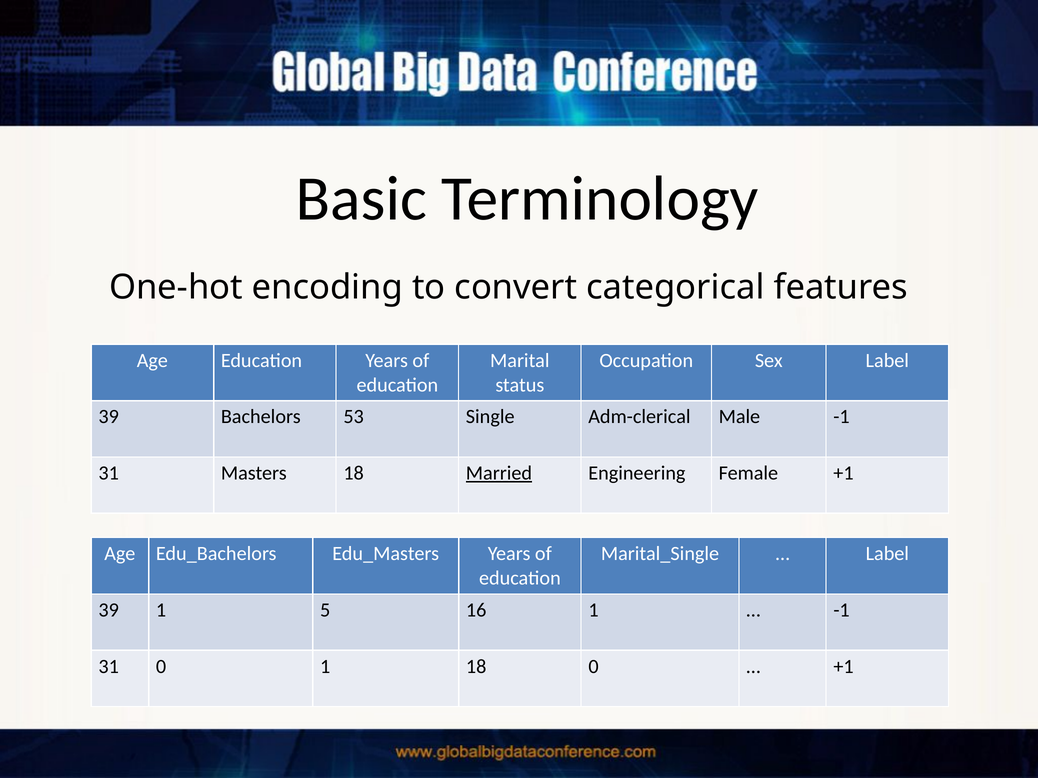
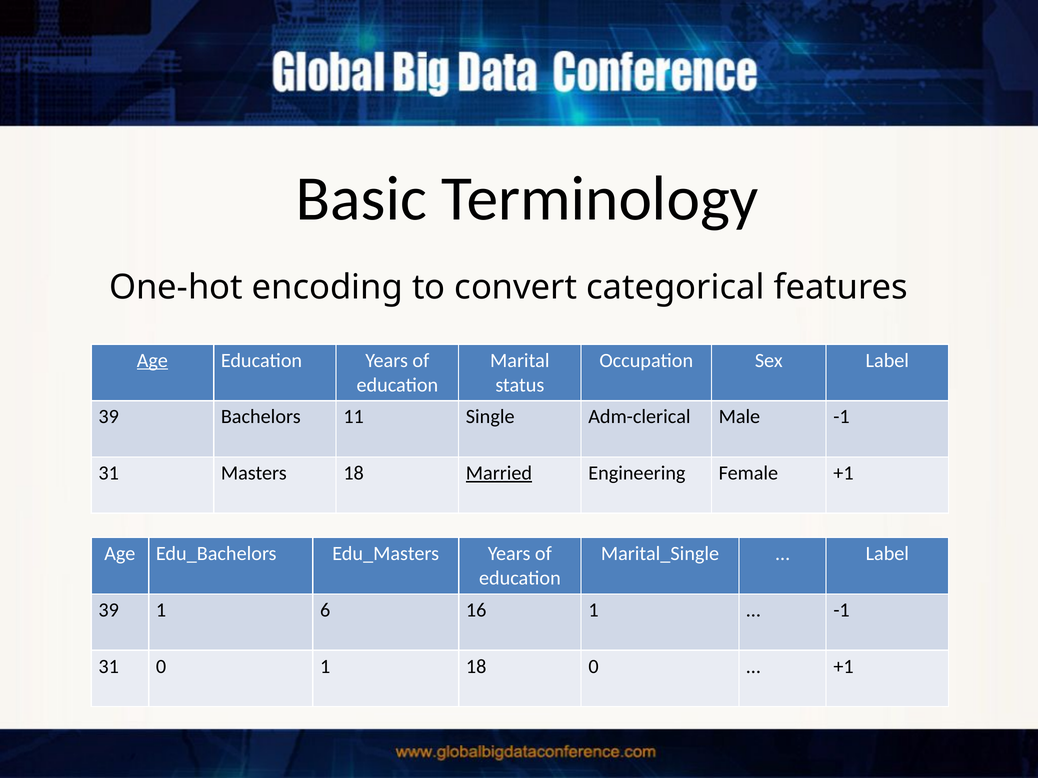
Age at (152, 361) underline: none -> present
53: 53 -> 11
5: 5 -> 6
